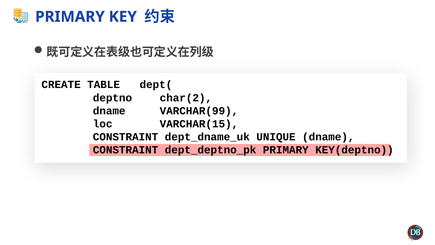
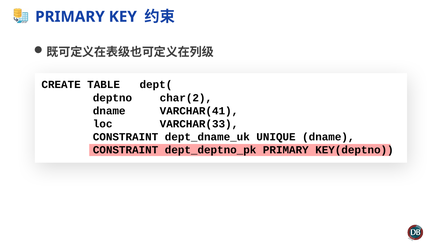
VARCHAR(99: VARCHAR(99 -> VARCHAR(41
VARCHAR(15: VARCHAR(15 -> VARCHAR(33
